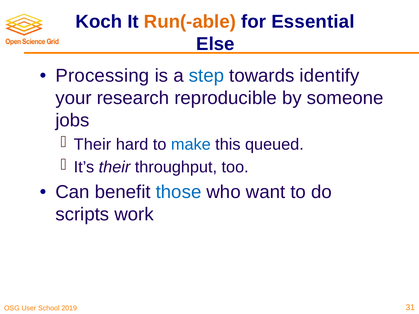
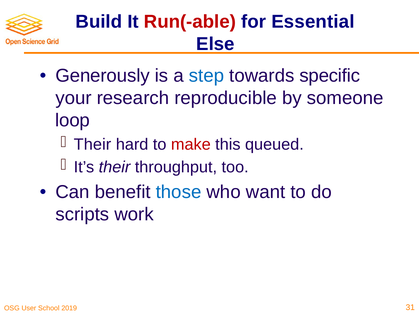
Koch: Koch -> Build
Run(-able colour: orange -> red
Processing: Processing -> Generously
identify: identify -> specific
jobs: jobs -> loop
make colour: blue -> red
